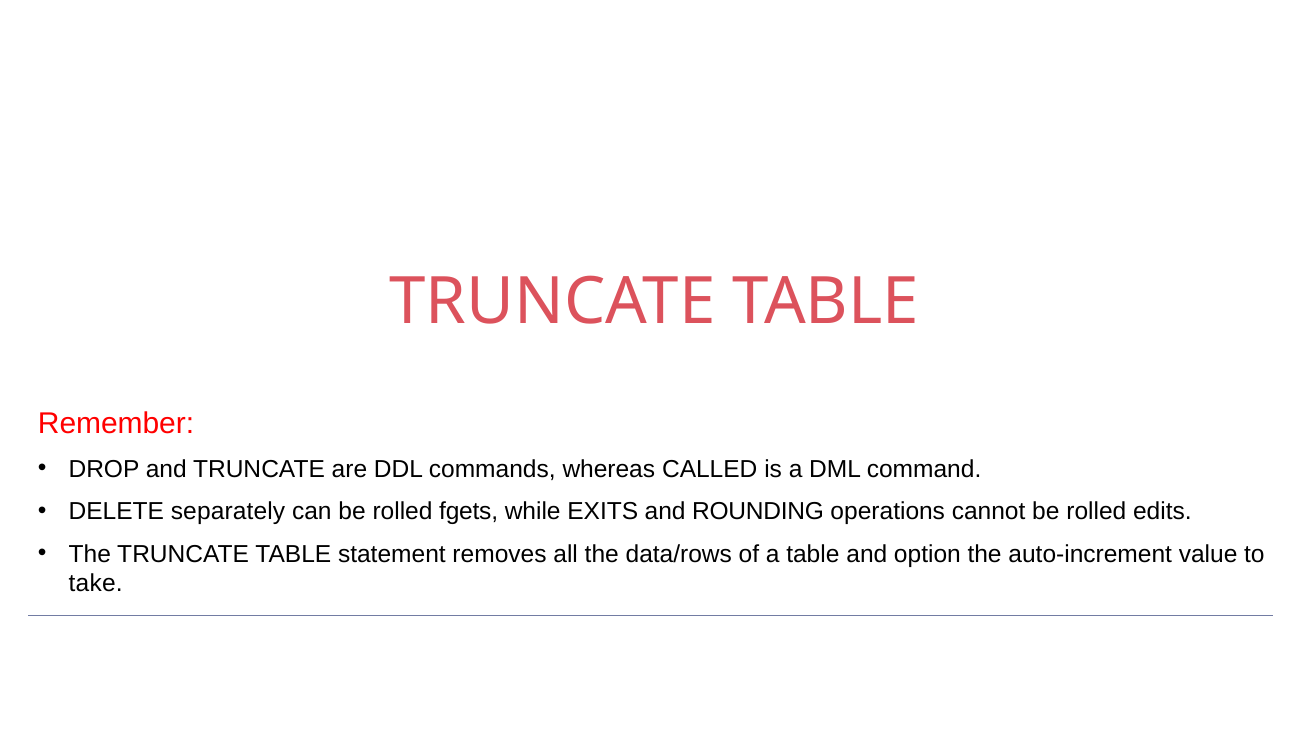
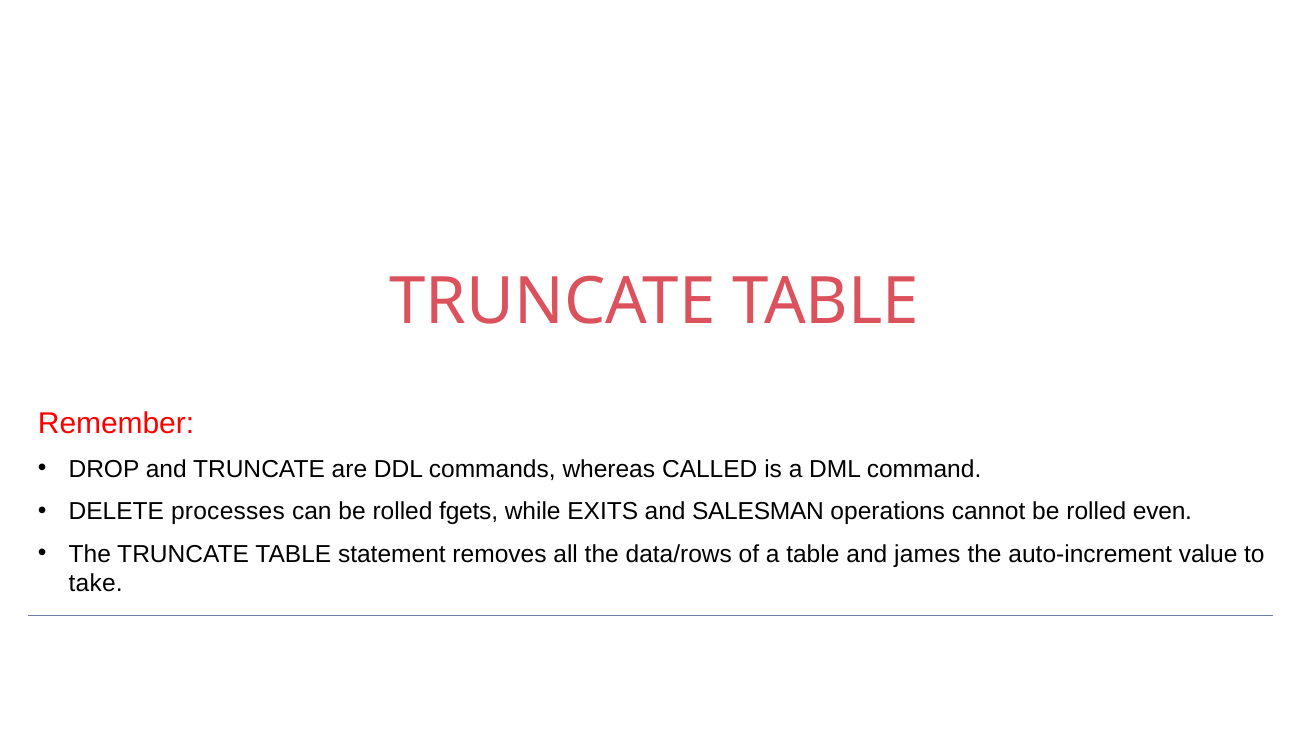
separately: separately -> processes
ROUNDING: ROUNDING -> SALESMAN
edits: edits -> even
option: option -> james
